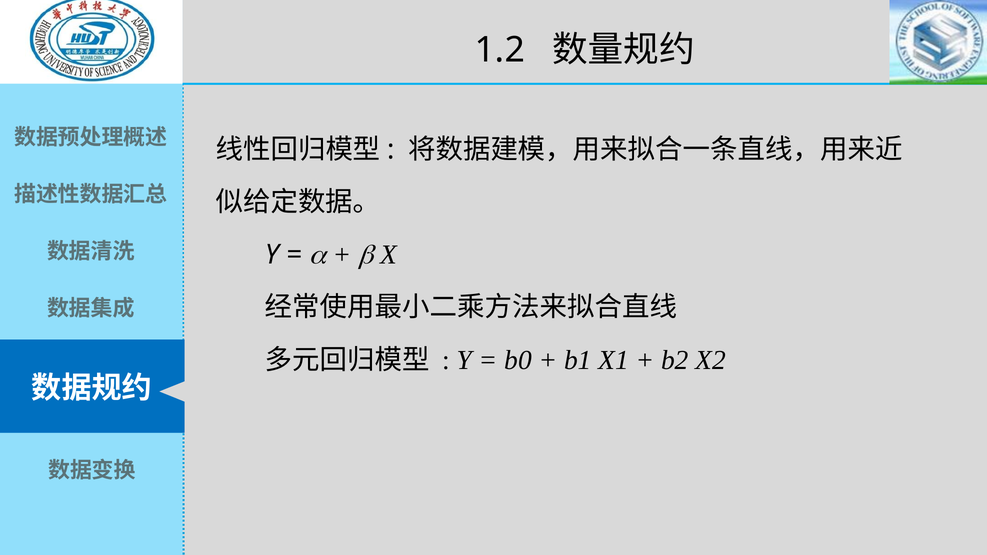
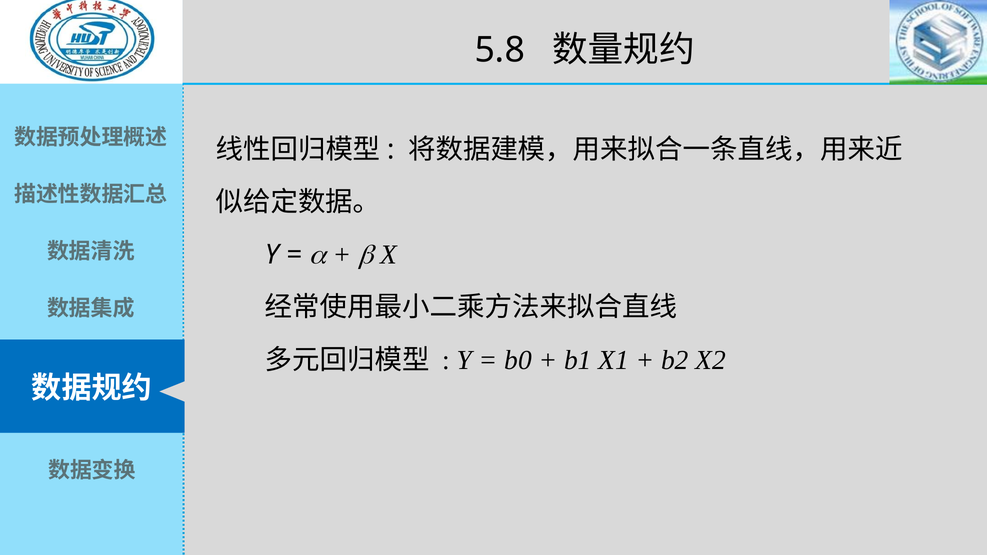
1.2: 1.2 -> 5.8
